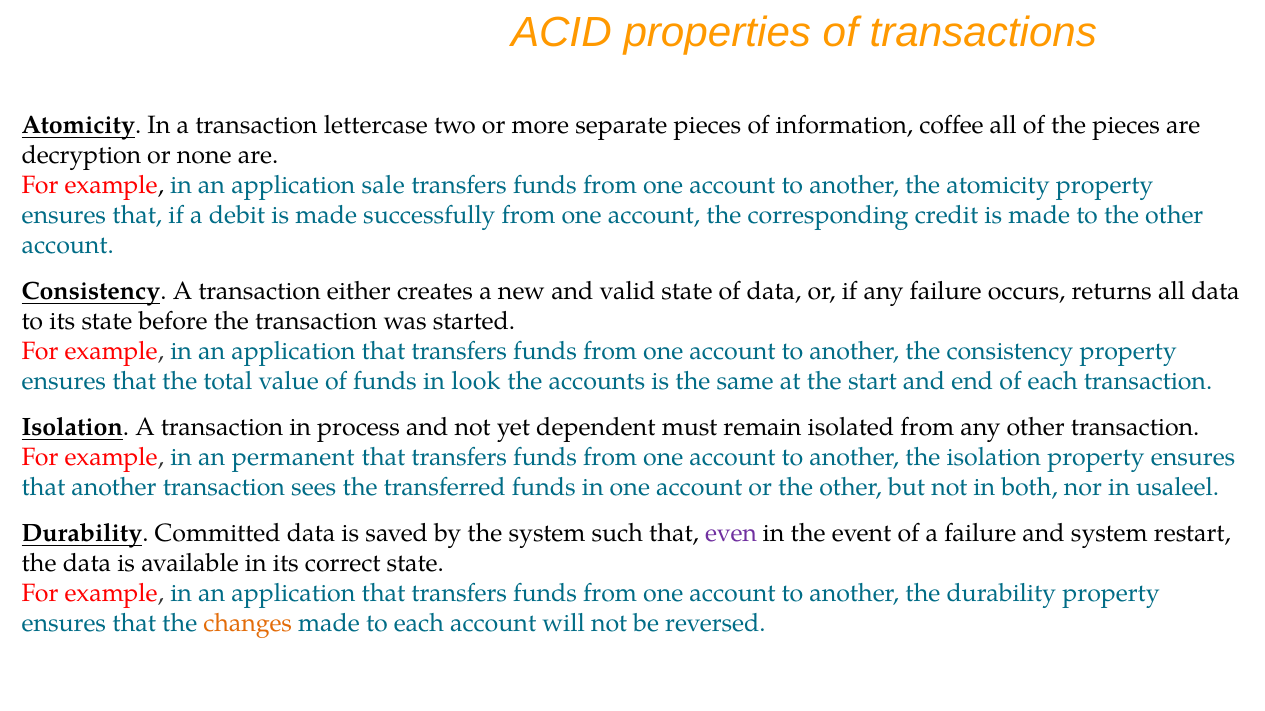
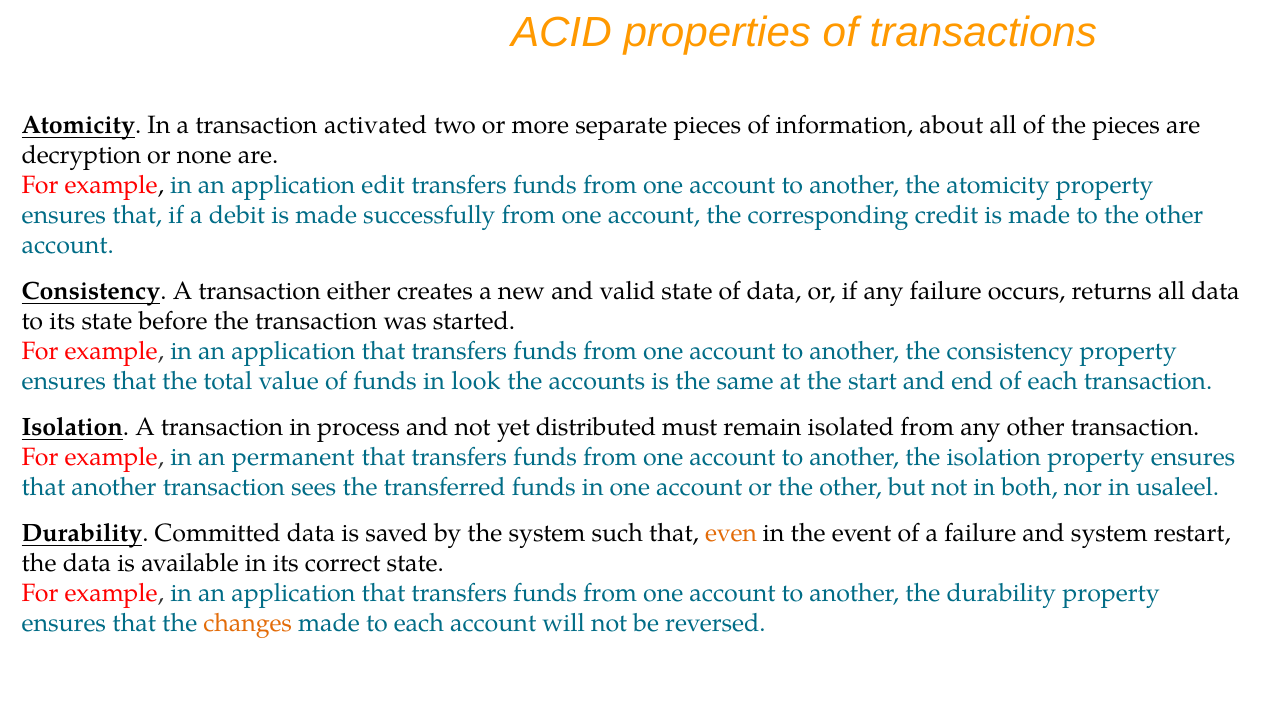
lettercase: lettercase -> activated
coffee: coffee -> about
sale: sale -> edit
dependent: dependent -> distributed
even colour: purple -> orange
